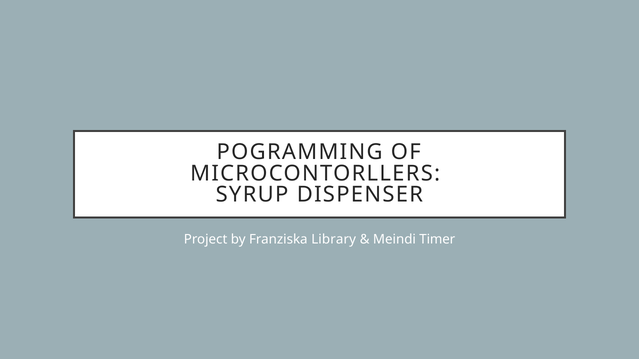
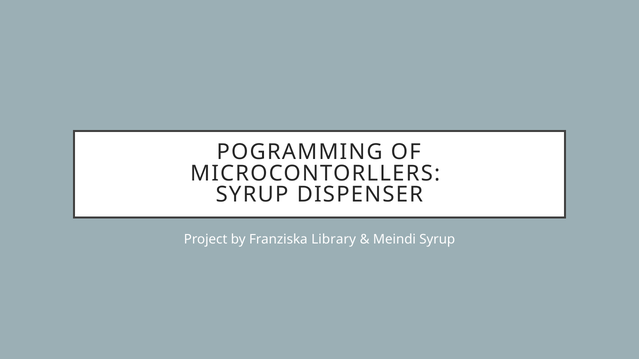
Meindi Timer: Timer -> Syrup
